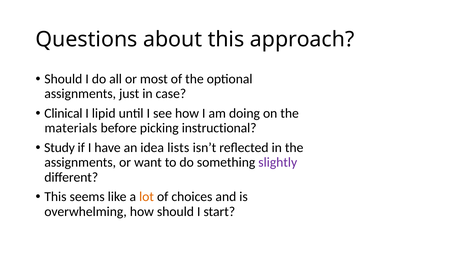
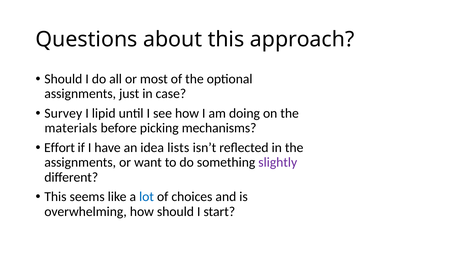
Clinical: Clinical -> Survey
instructional: instructional -> mechanisms
Study: Study -> Effort
lot colour: orange -> blue
